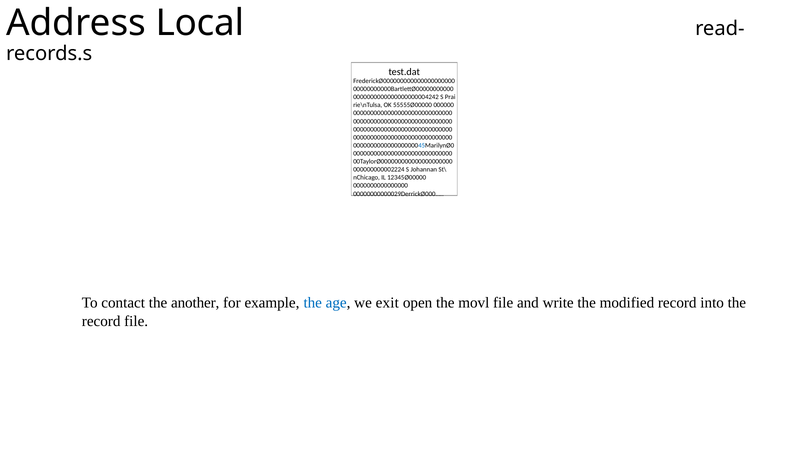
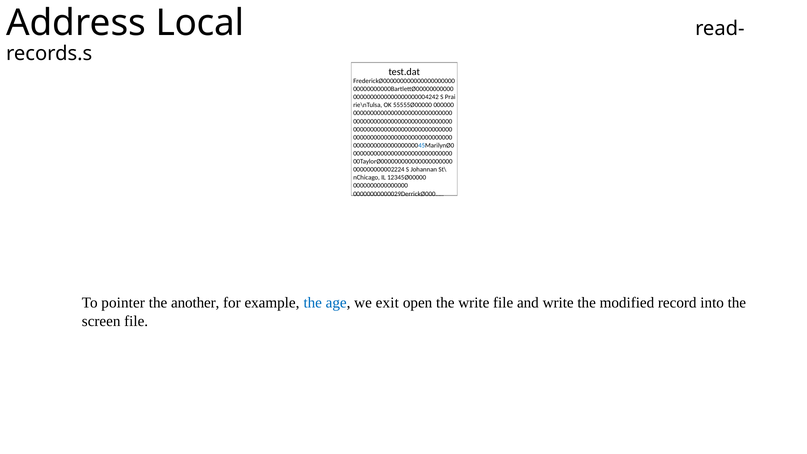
contact: contact -> pointer
the movl: movl -> write
record at (101, 321): record -> screen
